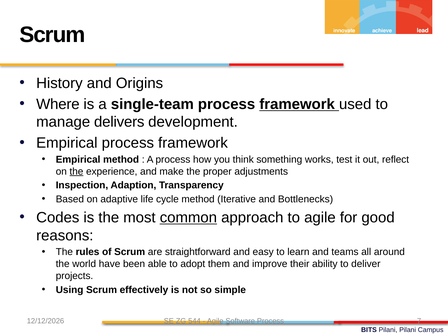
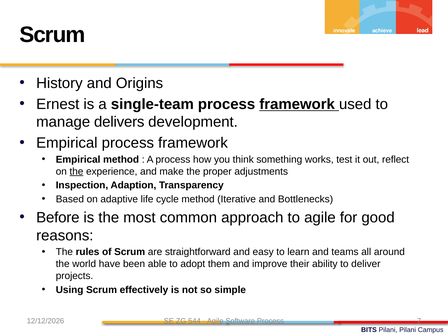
Where: Where -> Ernest
Codes: Codes -> Before
common underline: present -> none
